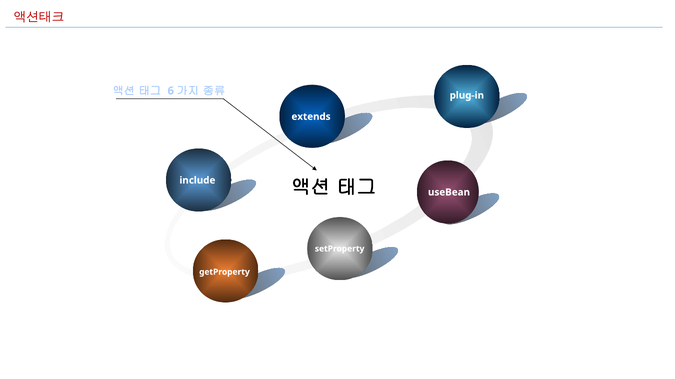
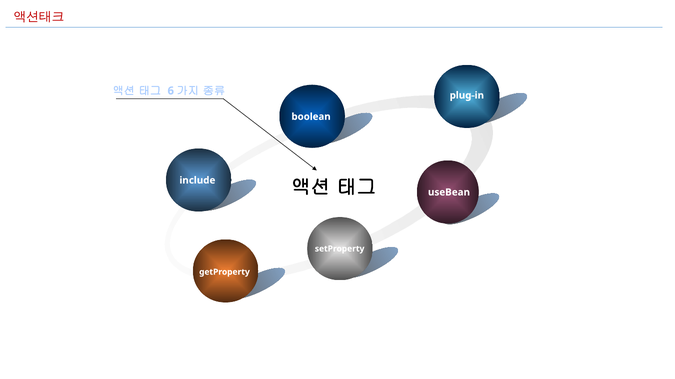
extends: extends -> boolean
